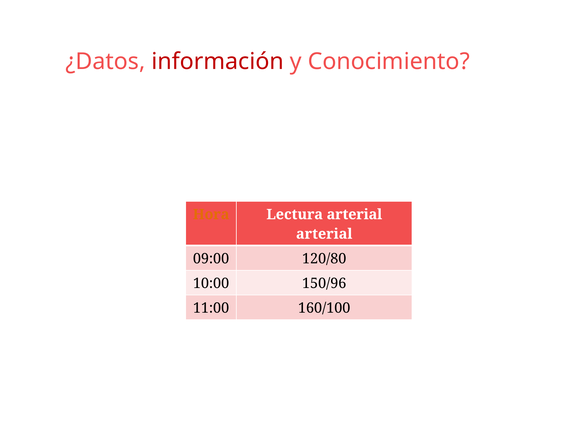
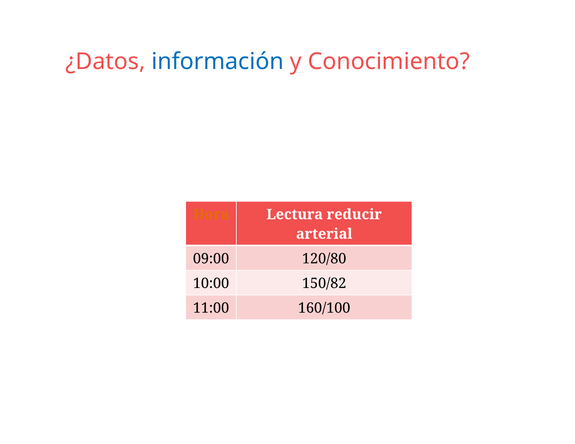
información colour: red -> blue
Lectura arterial: arterial -> reducir
150/96: 150/96 -> 150/82
